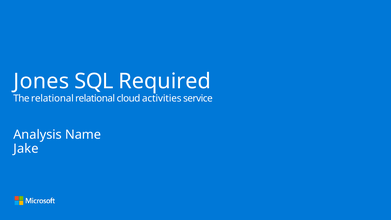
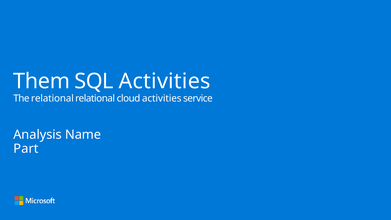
Jones: Jones -> Them
SQL Required: Required -> Activities
Jake: Jake -> Part
